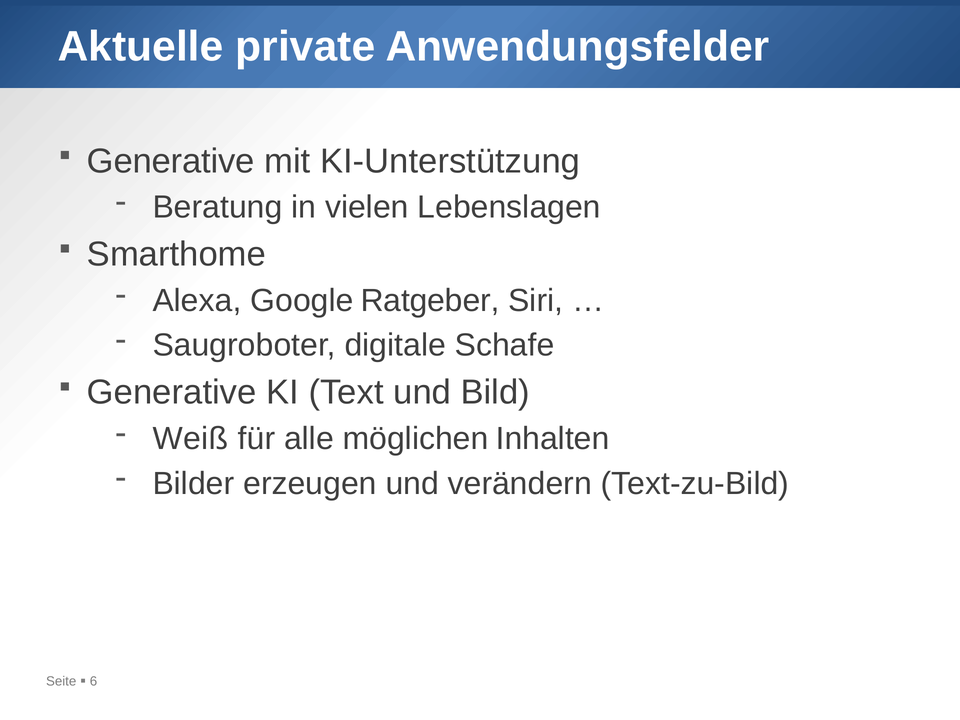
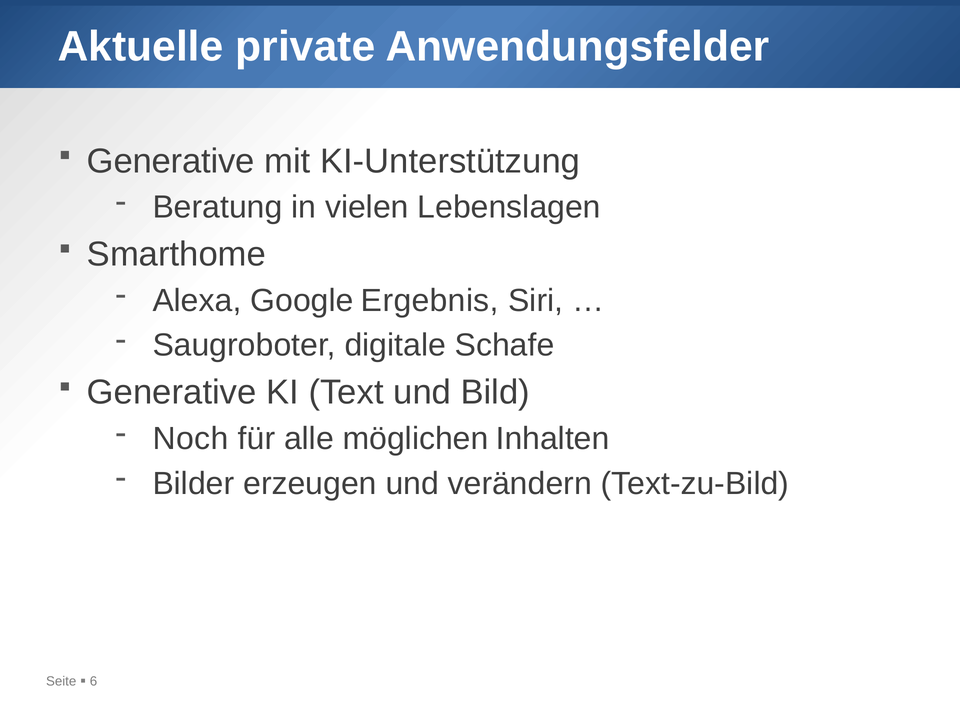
Ratgeber: Ratgeber -> Ergebnis
Weiß: Weiß -> Noch
